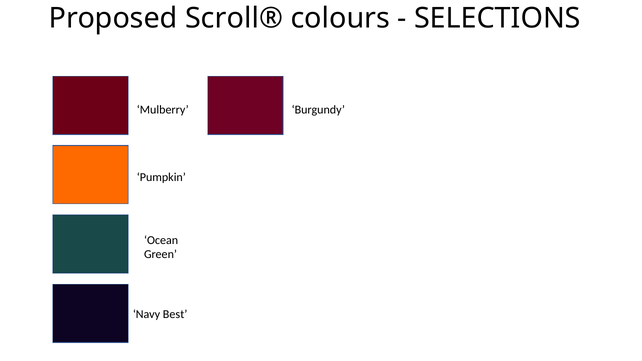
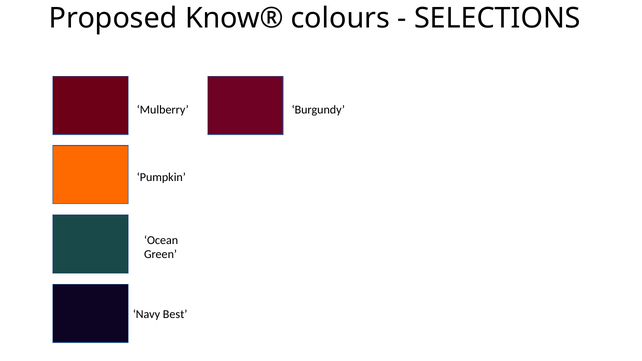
Scroll®: Scroll® -> Know®
